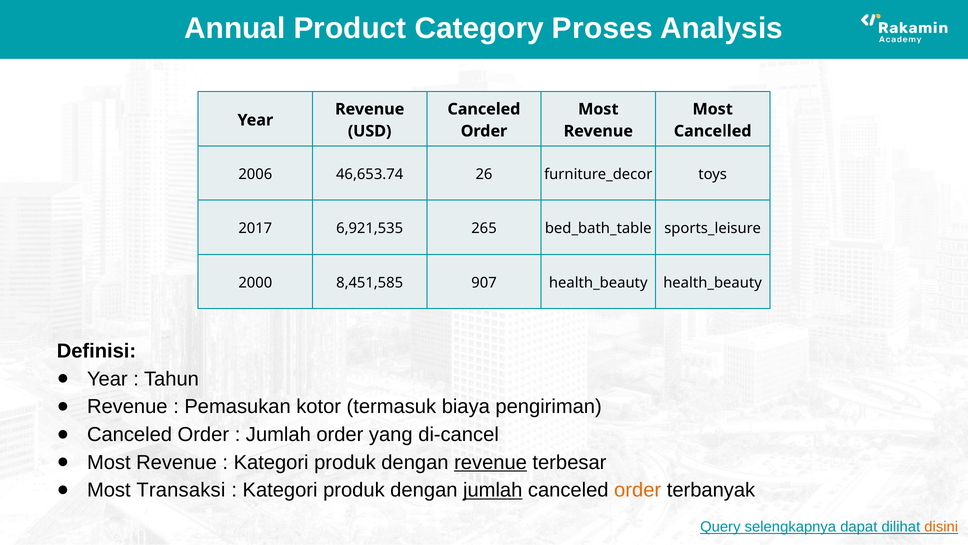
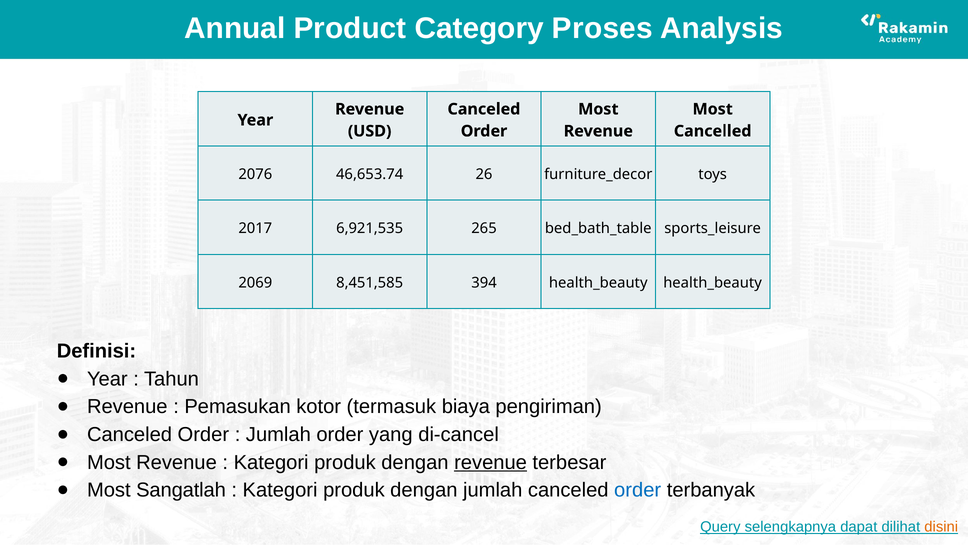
2006: 2006 -> 2076
2000: 2000 -> 2069
907: 907 -> 394
Transaksi: Transaksi -> Sangatlah
jumlah at (493, 490) underline: present -> none
order at (638, 490) colour: orange -> blue
